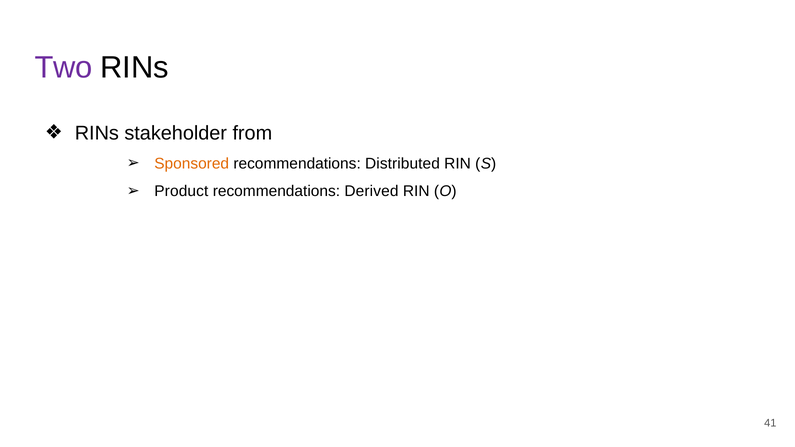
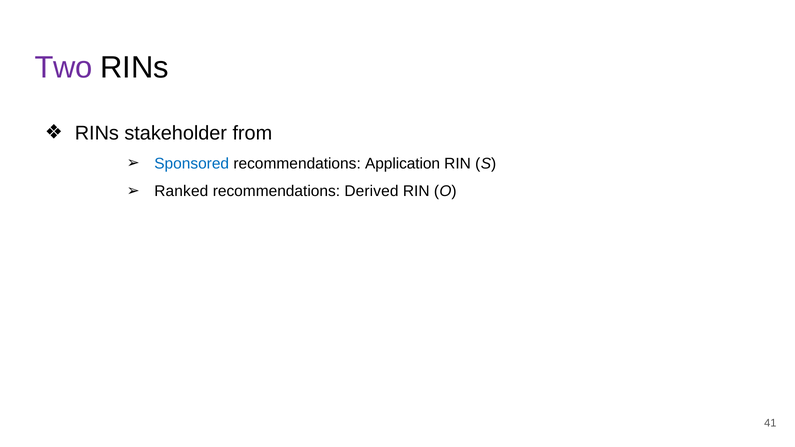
Sponsored colour: orange -> blue
Distributed: Distributed -> Application
Product: Product -> Ranked
